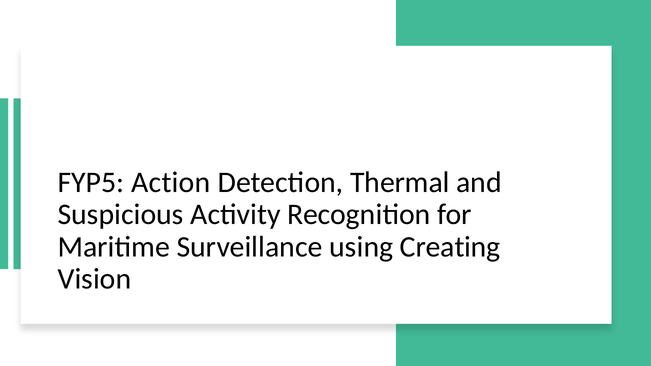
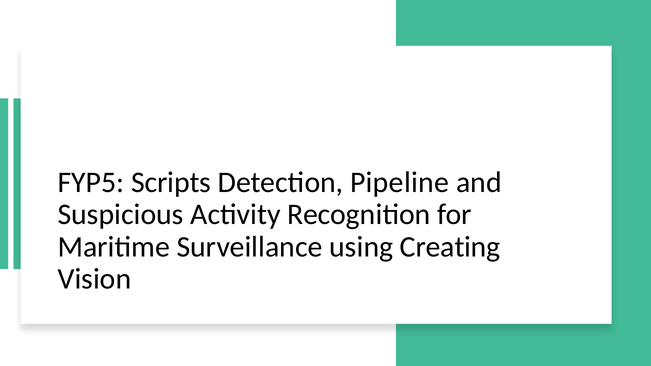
Action: Action -> Scripts
Thermal: Thermal -> Pipeline
